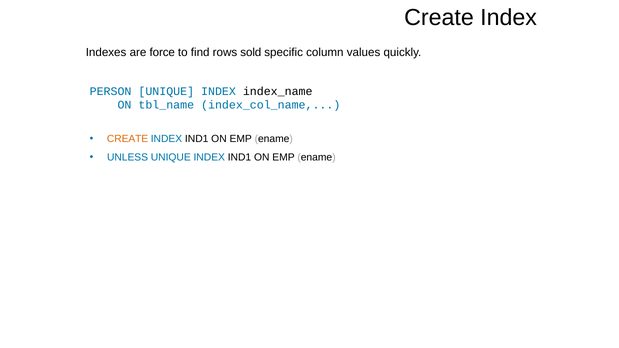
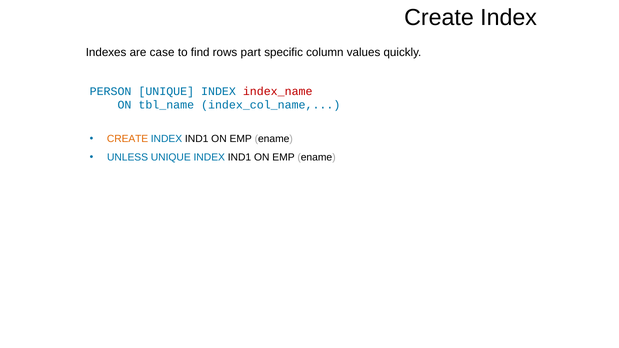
force: force -> case
sold: sold -> part
index_name colour: black -> red
